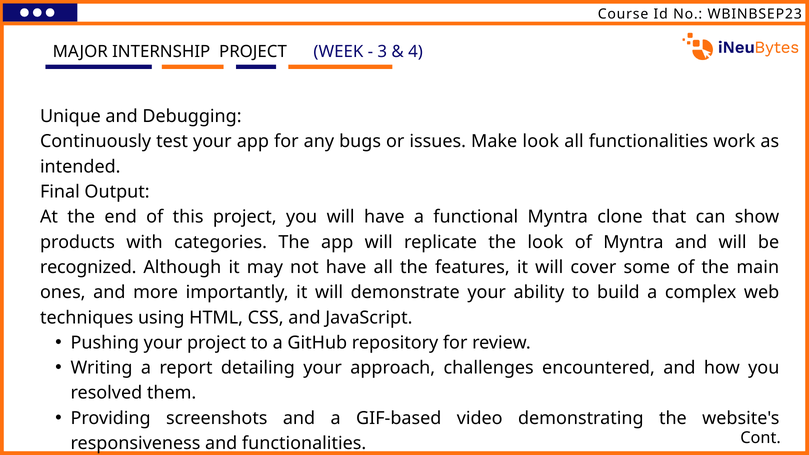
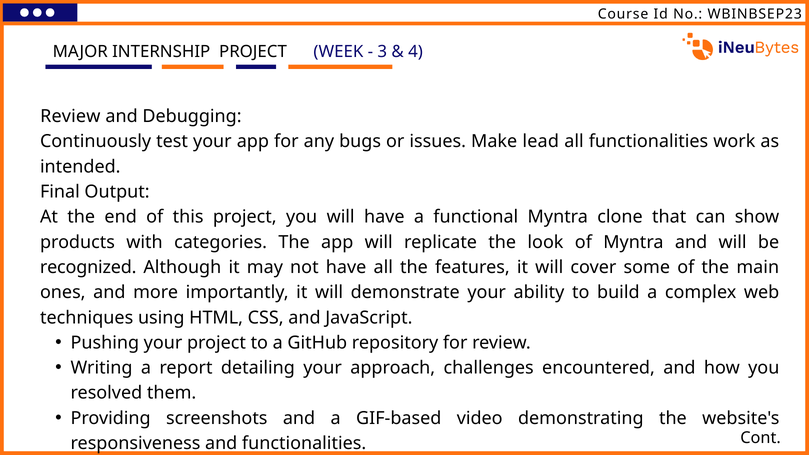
Unique at (70, 116): Unique -> Review
Make look: look -> lead
